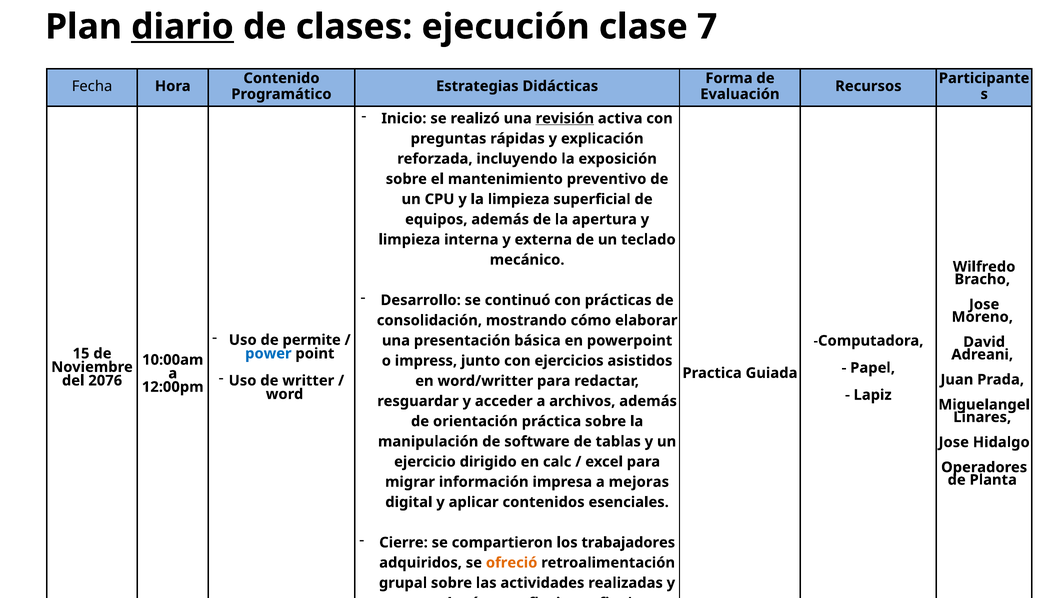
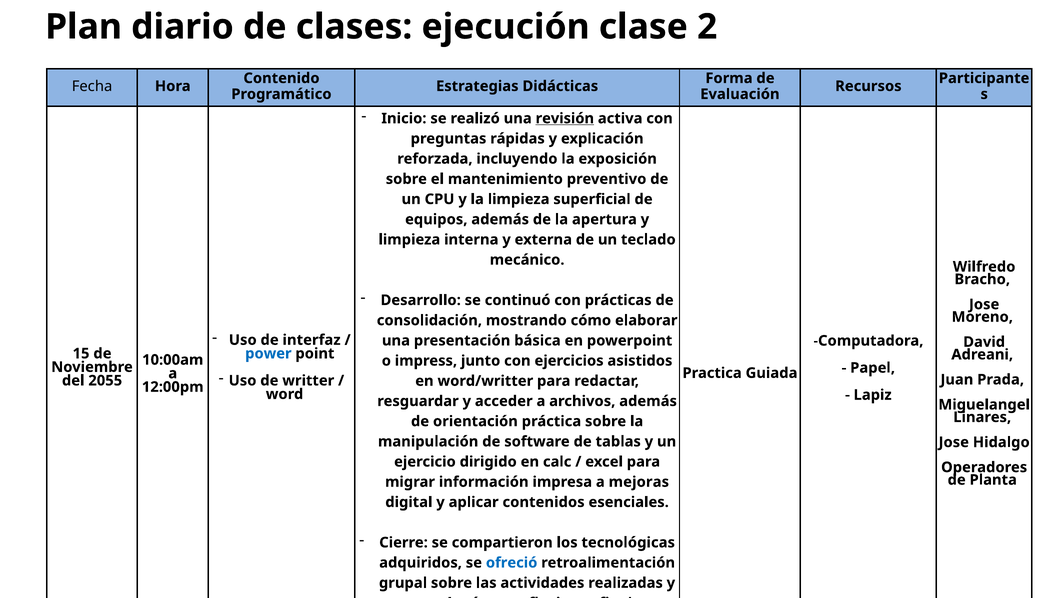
diario underline: present -> none
7: 7 -> 2
permite: permite -> interfaz
2076: 2076 -> 2055
trabajadores: trabajadores -> tecnológicas
ofreció colour: orange -> blue
